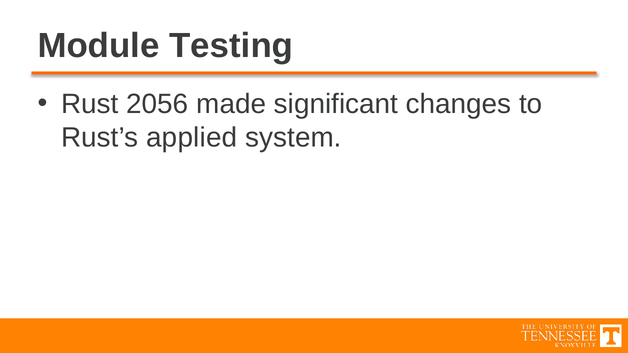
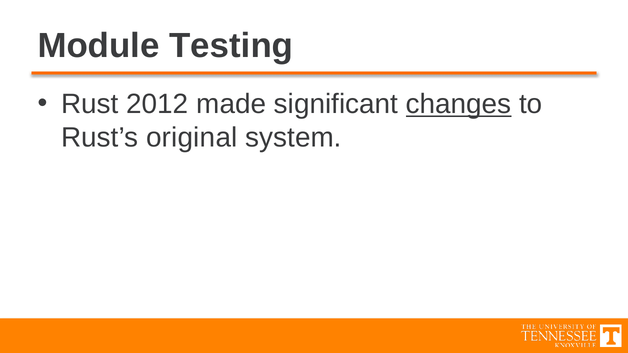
2056: 2056 -> 2012
changes underline: none -> present
applied: applied -> original
